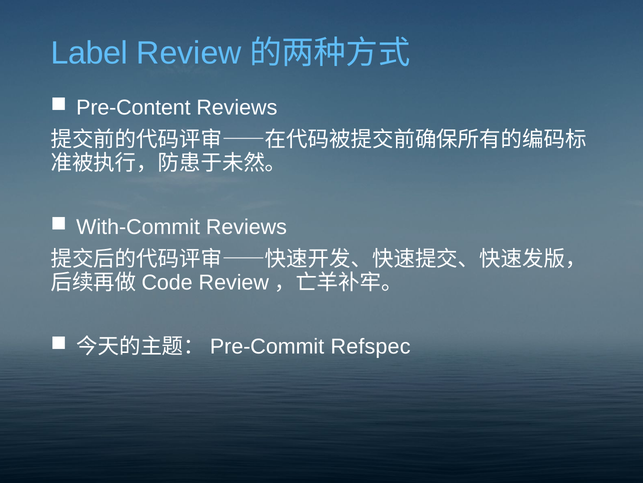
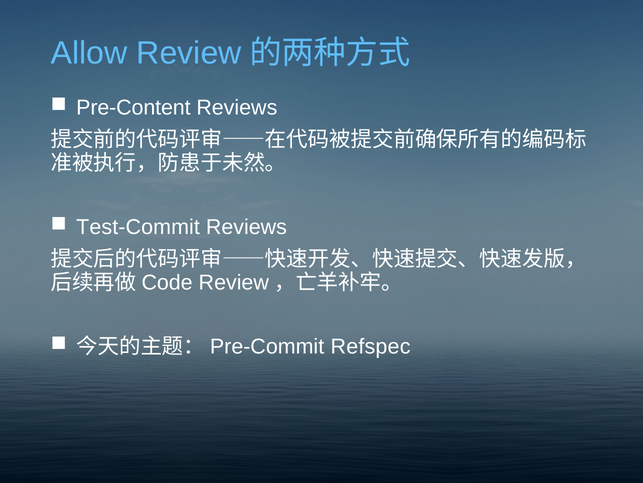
Label: Label -> Allow
With-Commit: With-Commit -> Test-Commit
